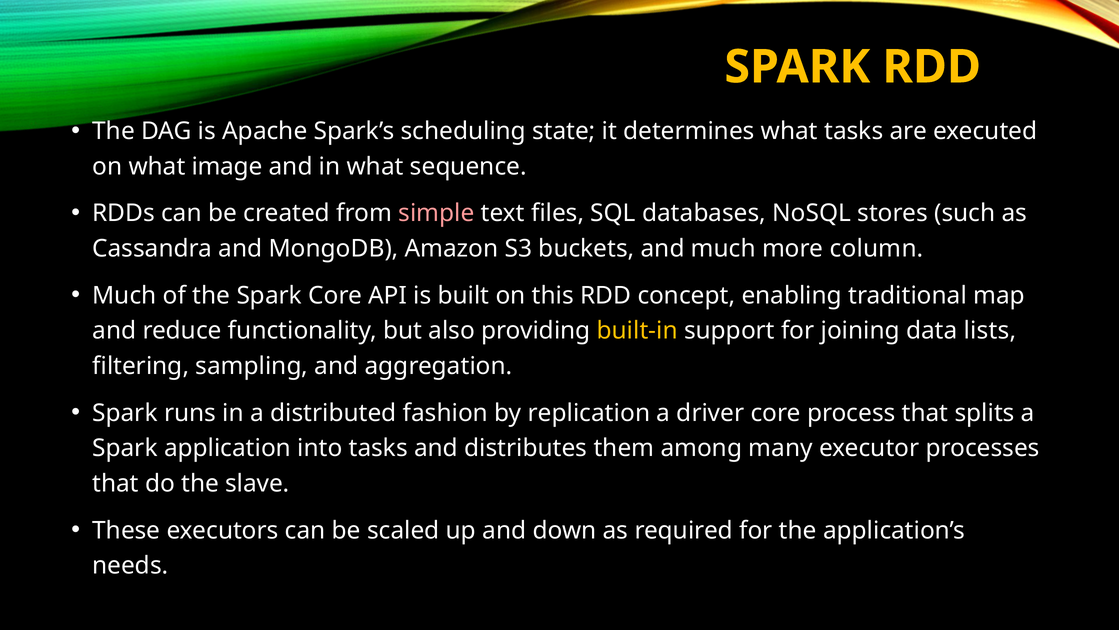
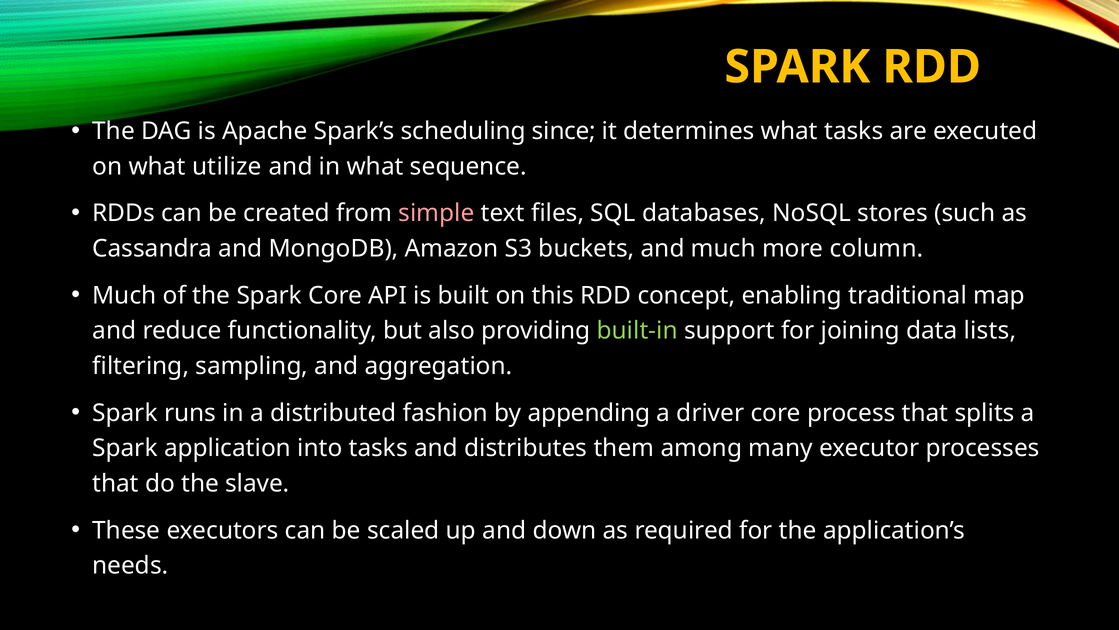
state: state -> since
image: image -> utilize
built-in colour: yellow -> light green
replication: replication -> appending
